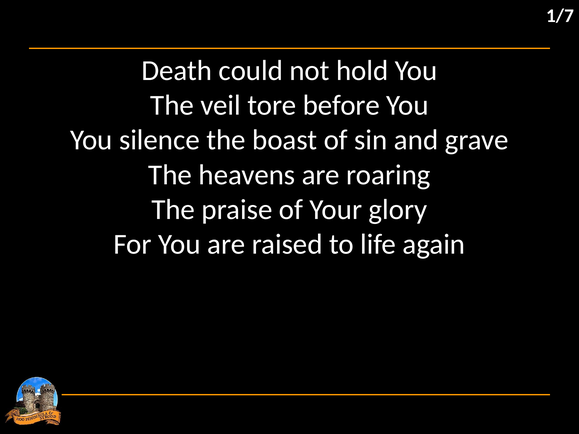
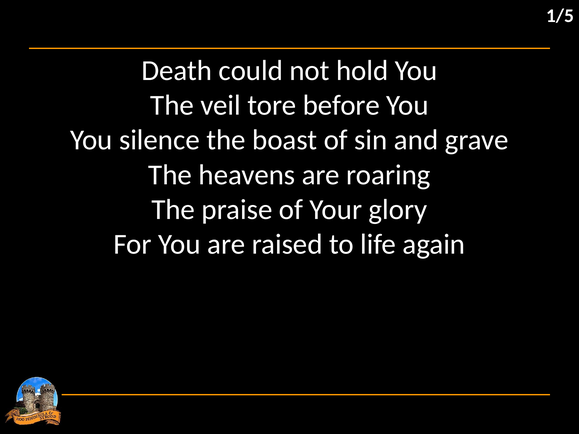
1/7: 1/7 -> 1/5
